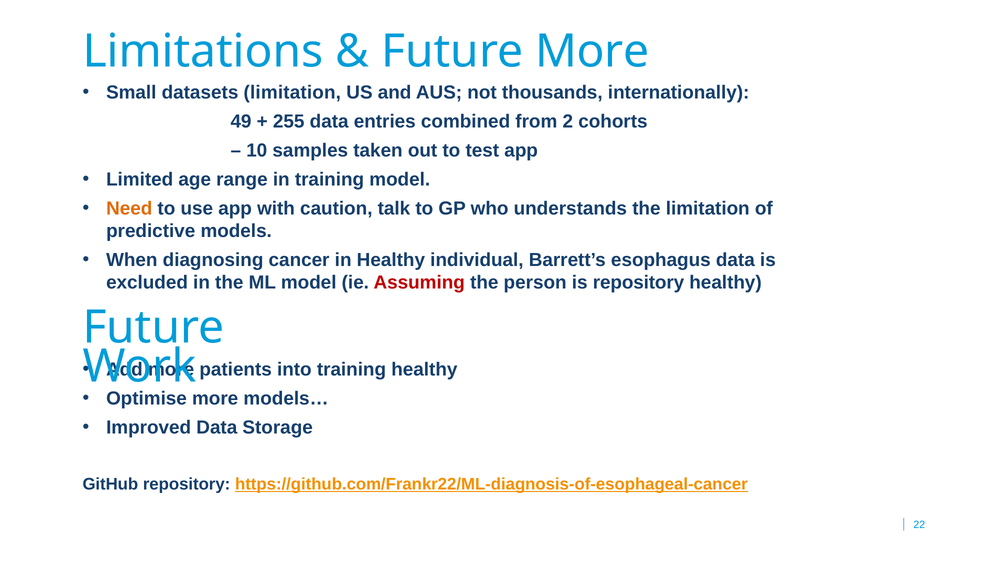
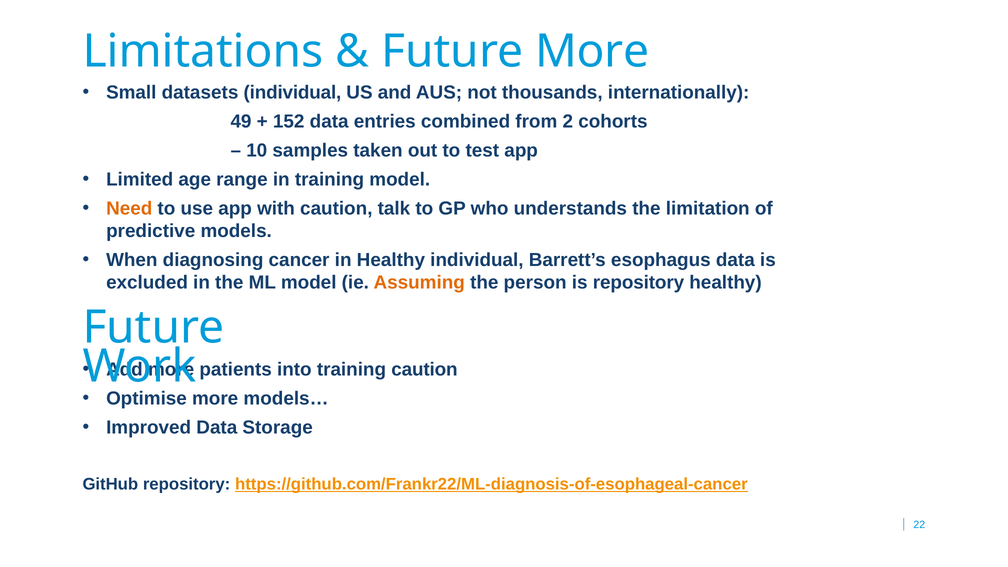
datasets limitation: limitation -> individual
255: 255 -> 152
Assuming colour: red -> orange
training healthy: healthy -> caution
